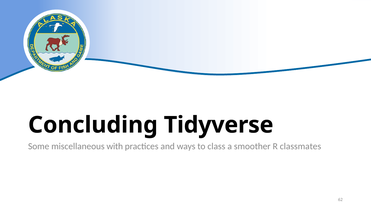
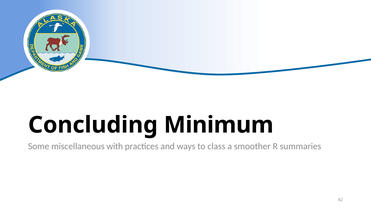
Tidyverse: Tidyverse -> Minimum
classmates: classmates -> summaries
